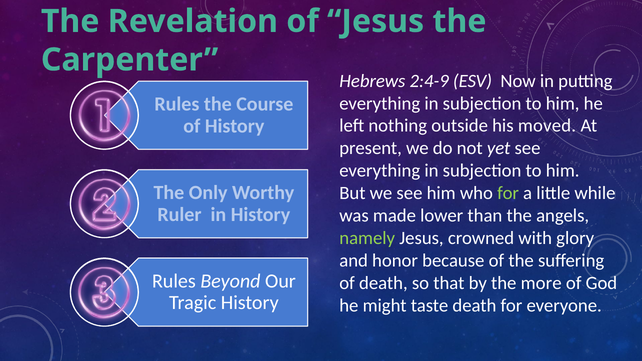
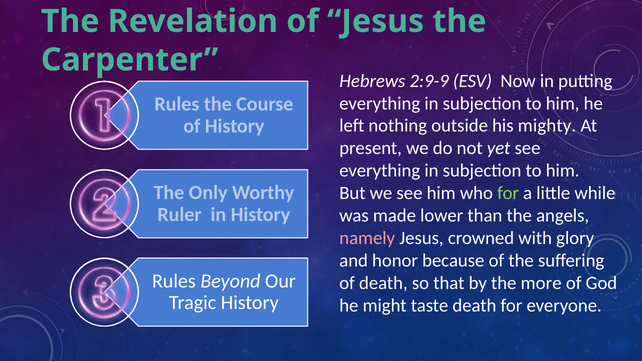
2:4-9: 2:4-9 -> 2:9-9
moved: moved -> mighty
namely colour: light green -> pink
